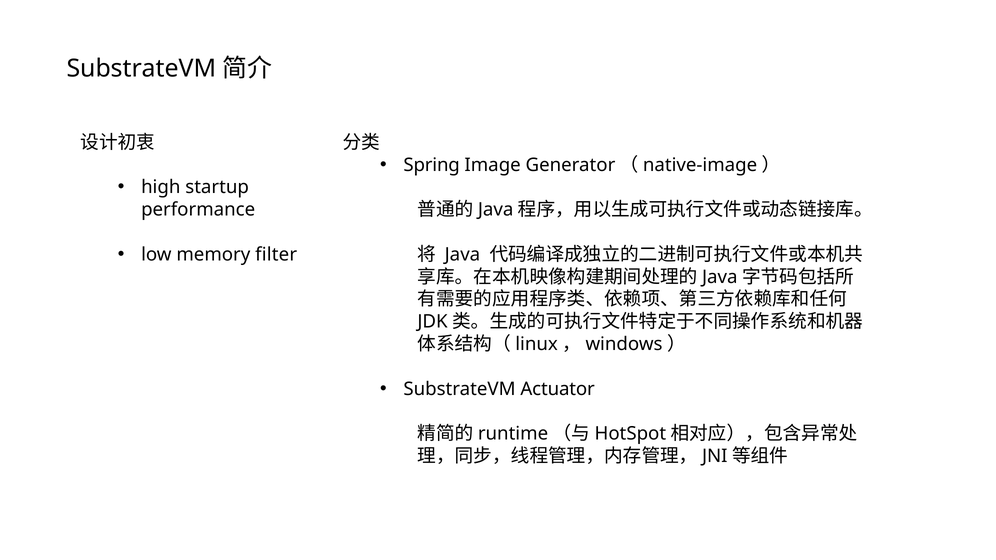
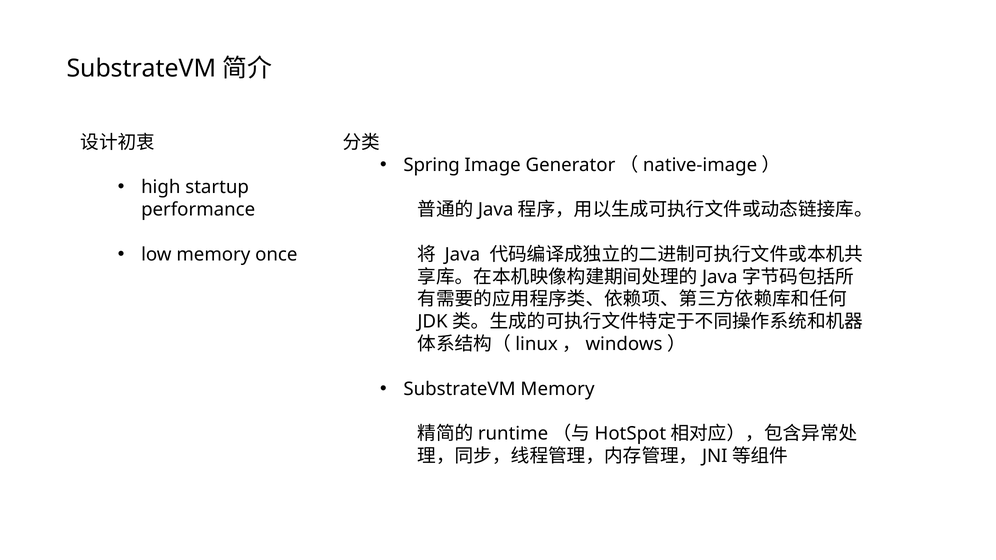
filter: filter -> once
SubstrateVM Actuator: Actuator -> Memory
